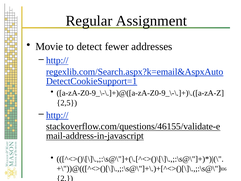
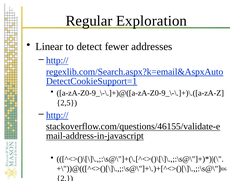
Assignment: Assignment -> Exploration
Movie: Movie -> Linear
